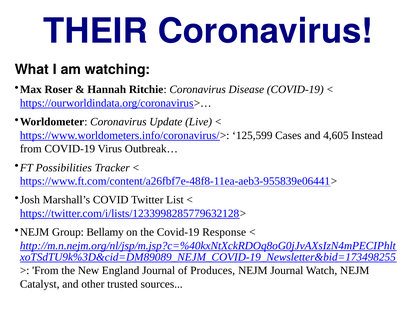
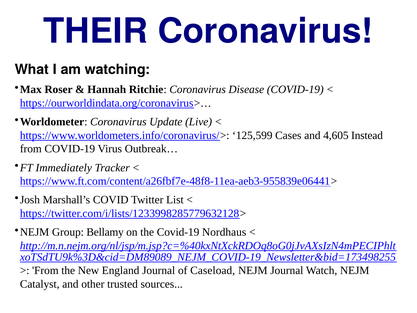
Possibilities: Possibilities -> Immediately
Response: Response -> Nordhaus
Produces: Produces -> Caseload
